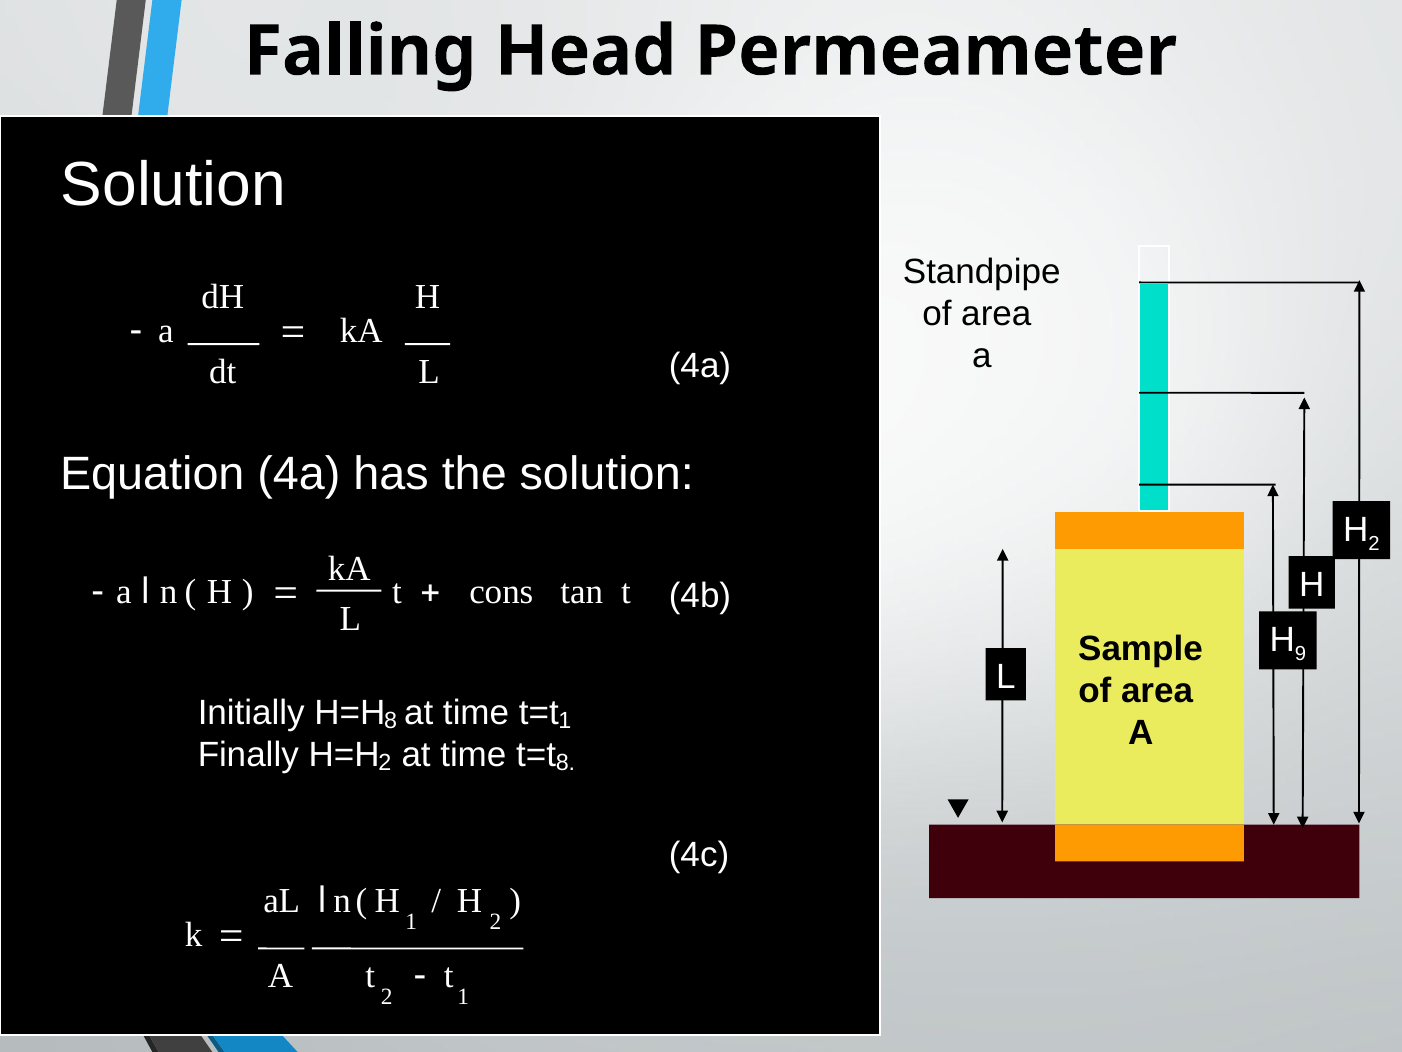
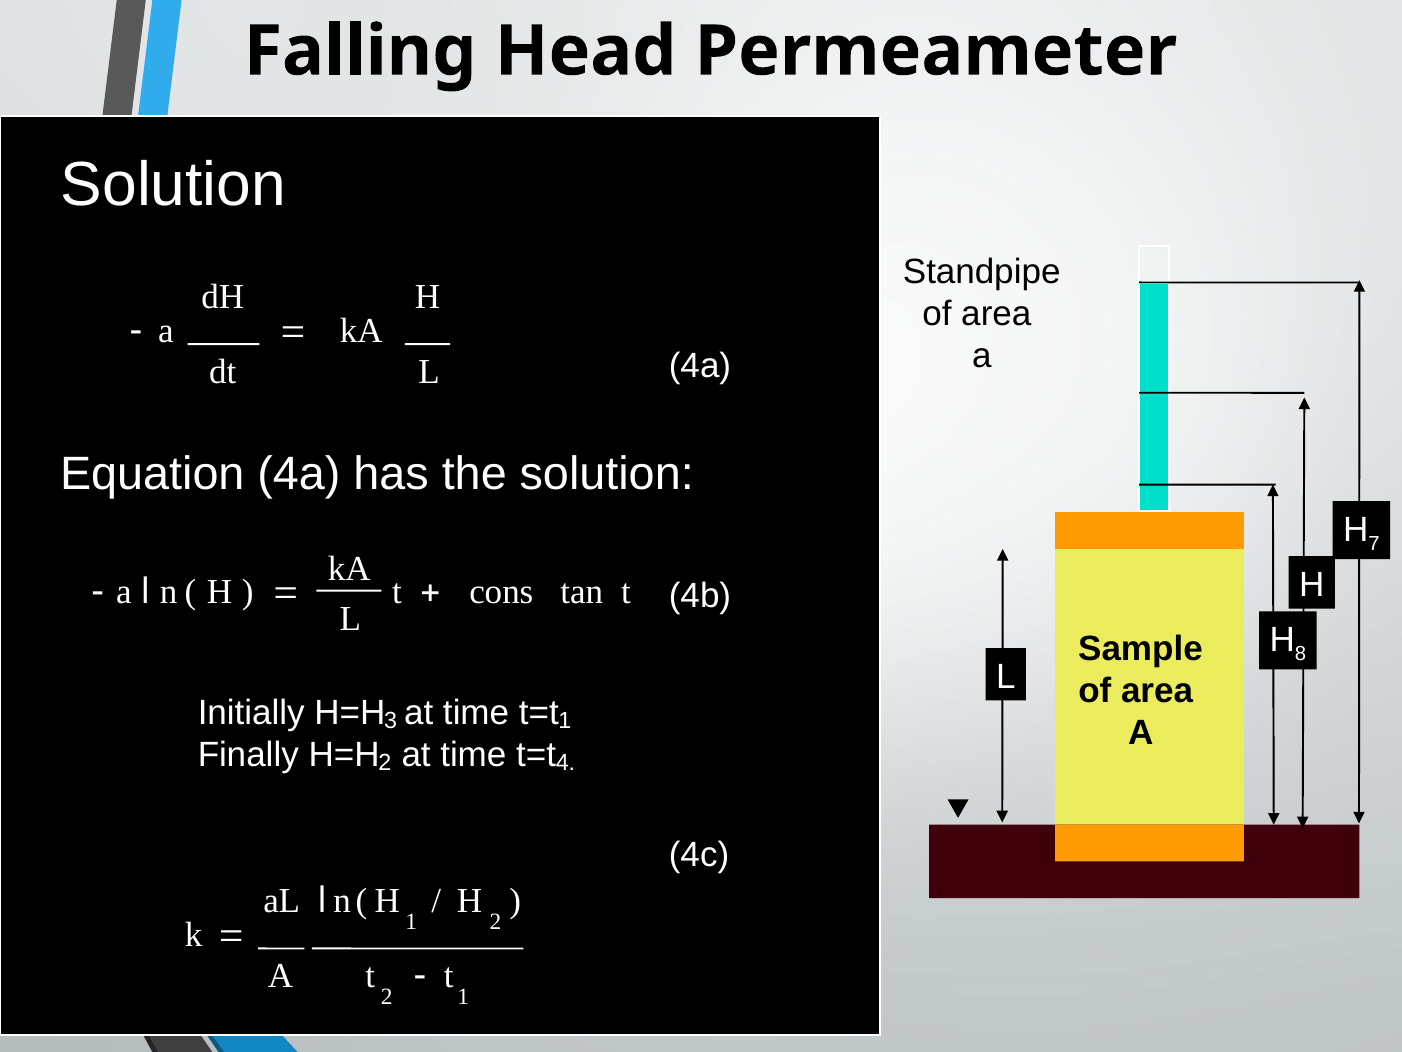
H 2: 2 -> 7
9: 9 -> 8
H=H 8: 8 -> 3
t=t 8: 8 -> 4
